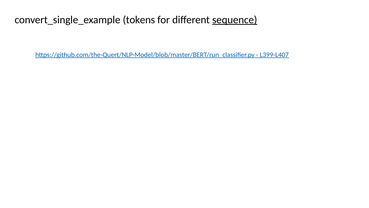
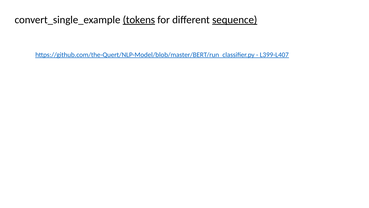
tokens underline: none -> present
